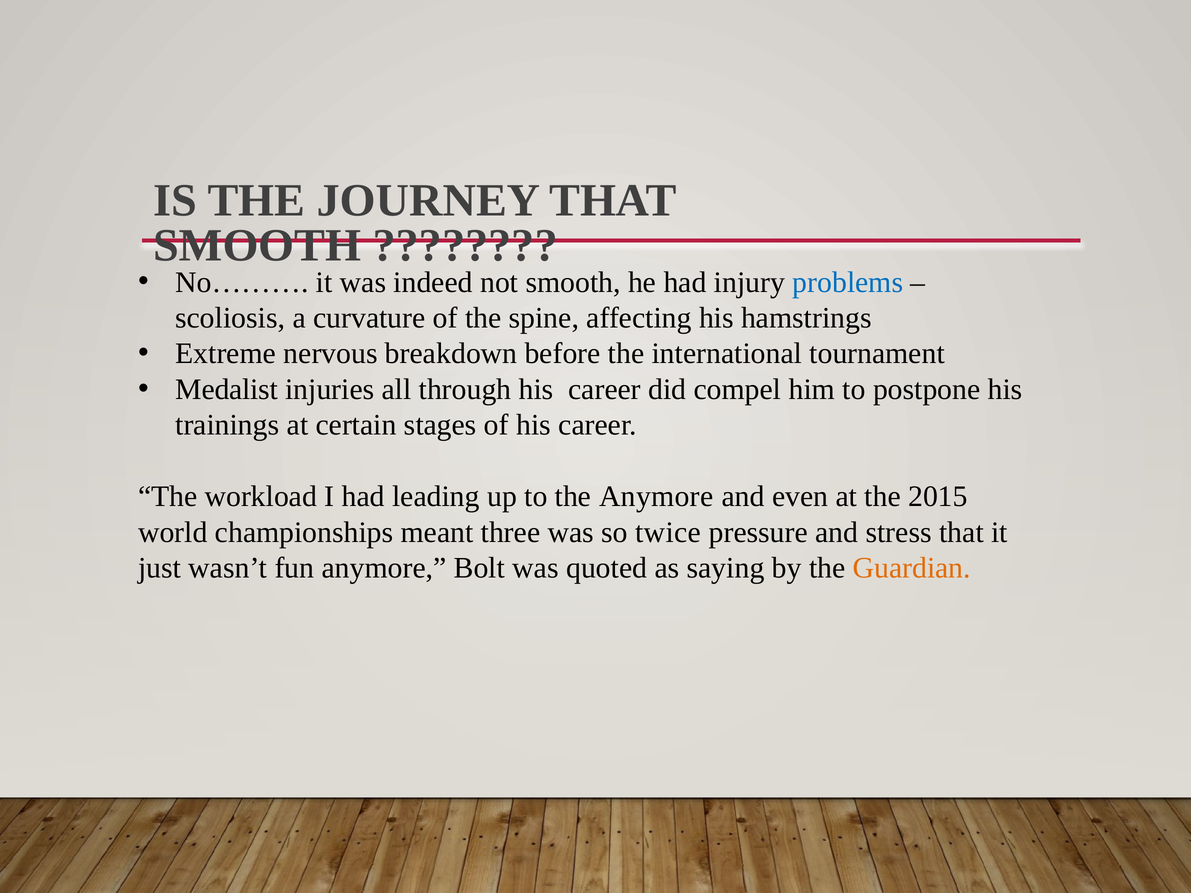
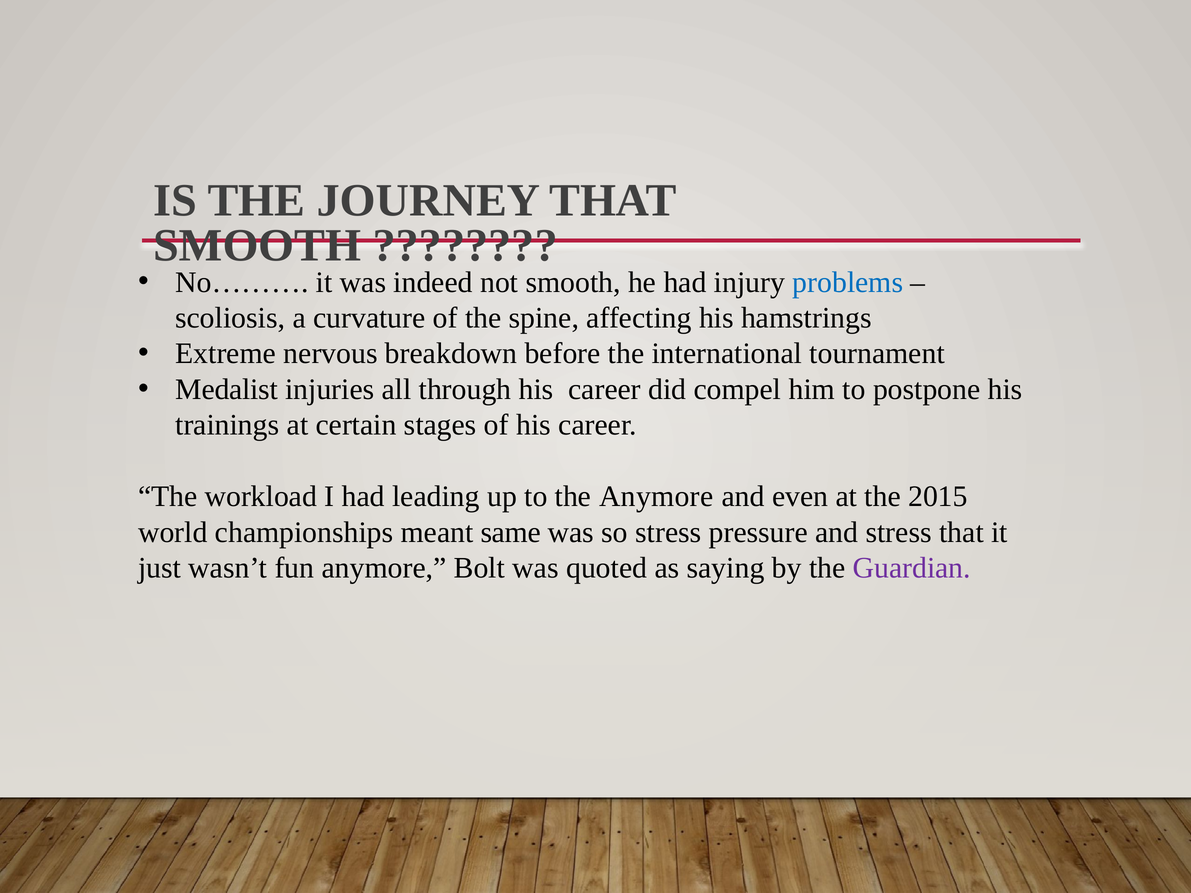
three: three -> same
so twice: twice -> stress
Guardian colour: orange -> purple
